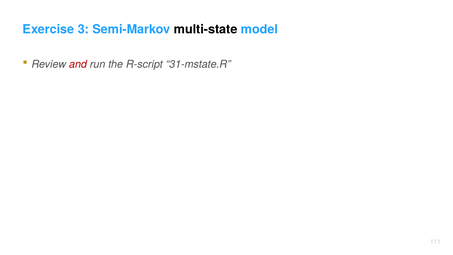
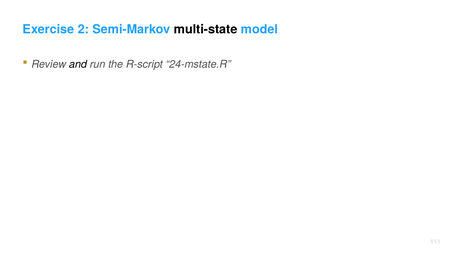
3: 3 -> 2
and colour: red -> black
31-mstate.R: 31-mstate.R -> 24-mstate.R
